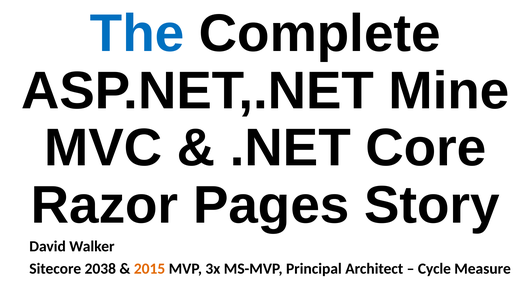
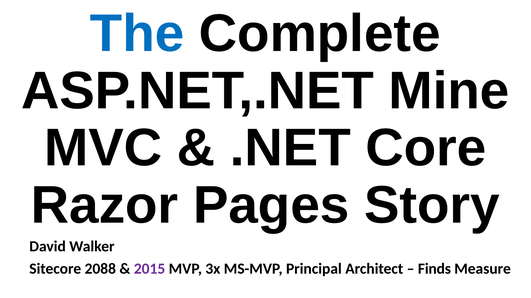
2038: 2038 -> 2088
2015 colour: orange -> purple
Cycle: Cycle -> Finds
